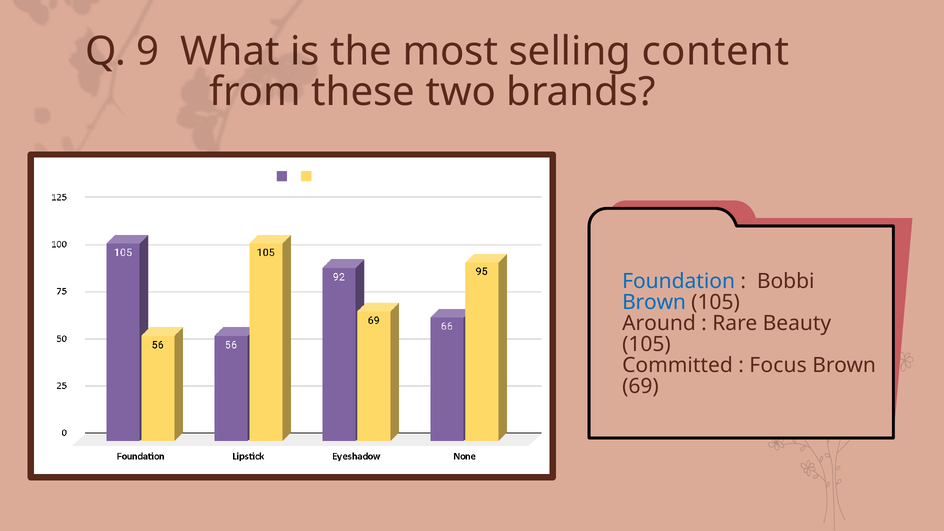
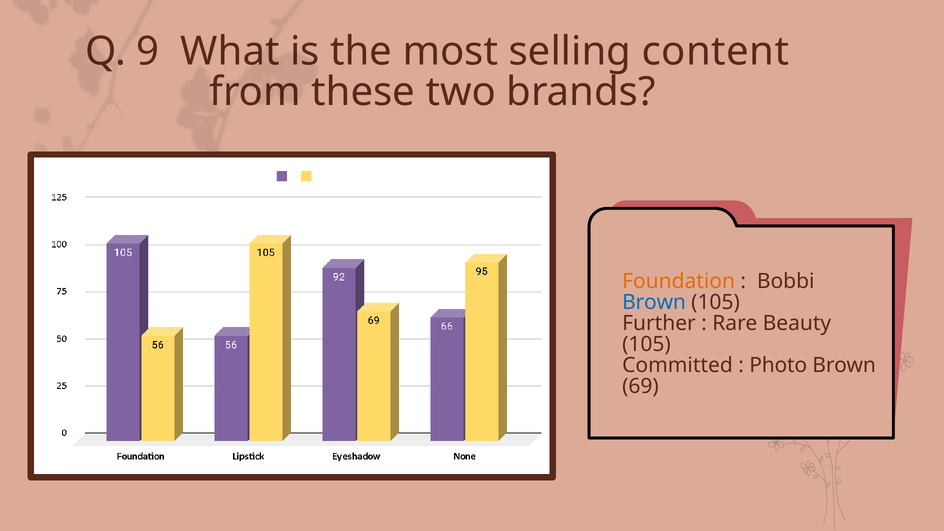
Foundation colour: blue -> orange
Around: Around -> Further
Focus: Focus -> Photo
